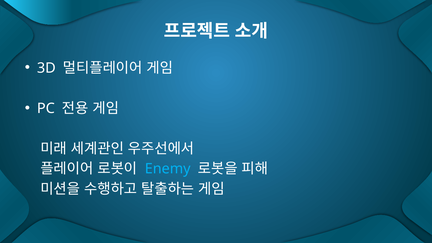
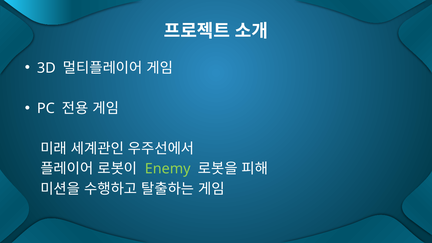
Enemy colour: light blue -> light green
